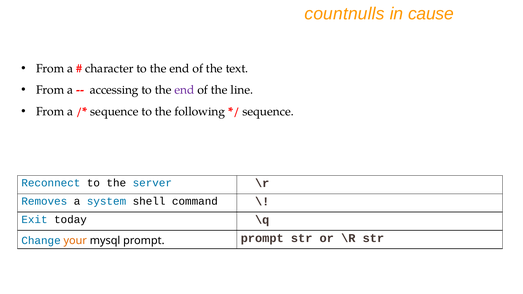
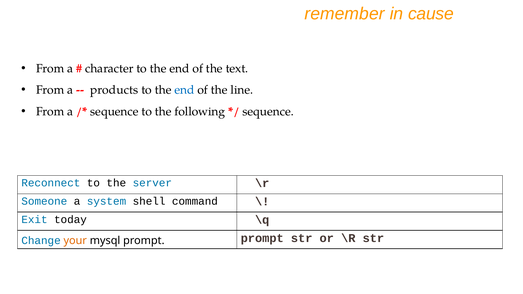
countnulls: countnulls -> remember
accessing: accessing -> products
end at (184, 90) colour: purple -> blue
Removes: Removes -> Someone
